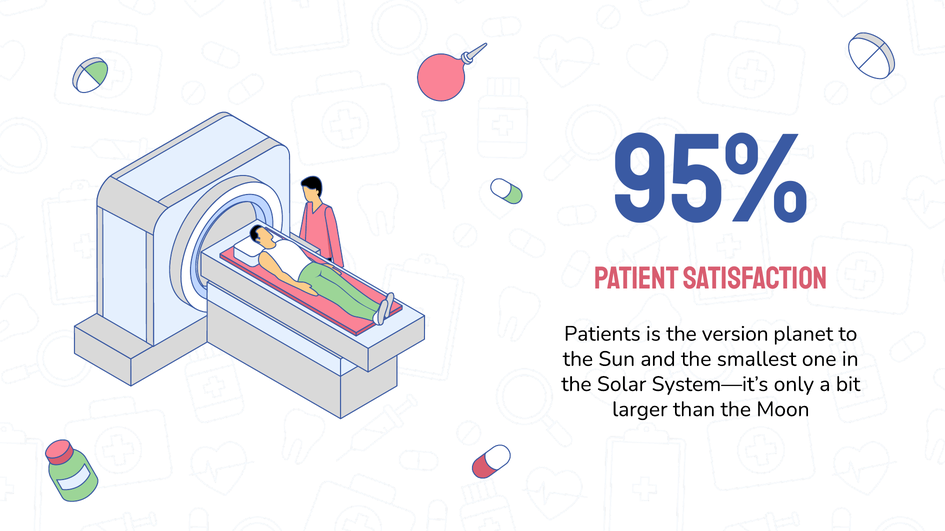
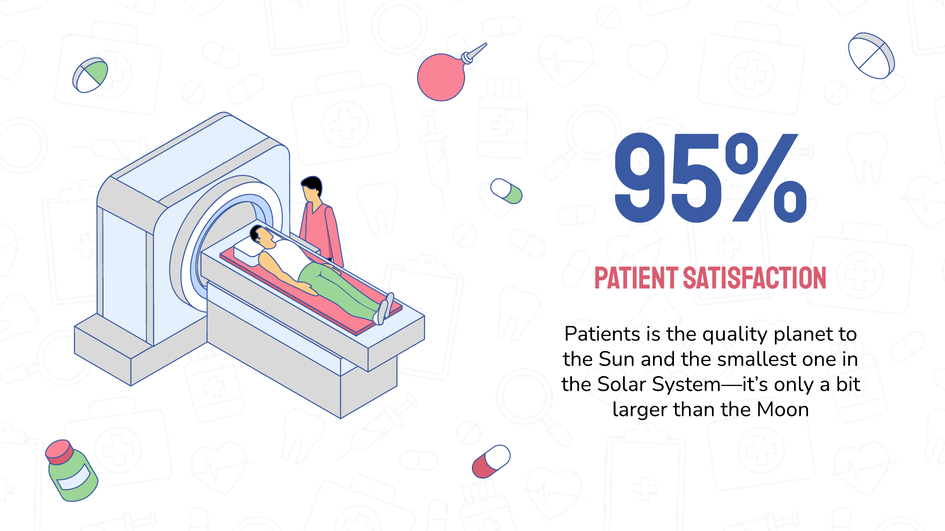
version: version -> quality
